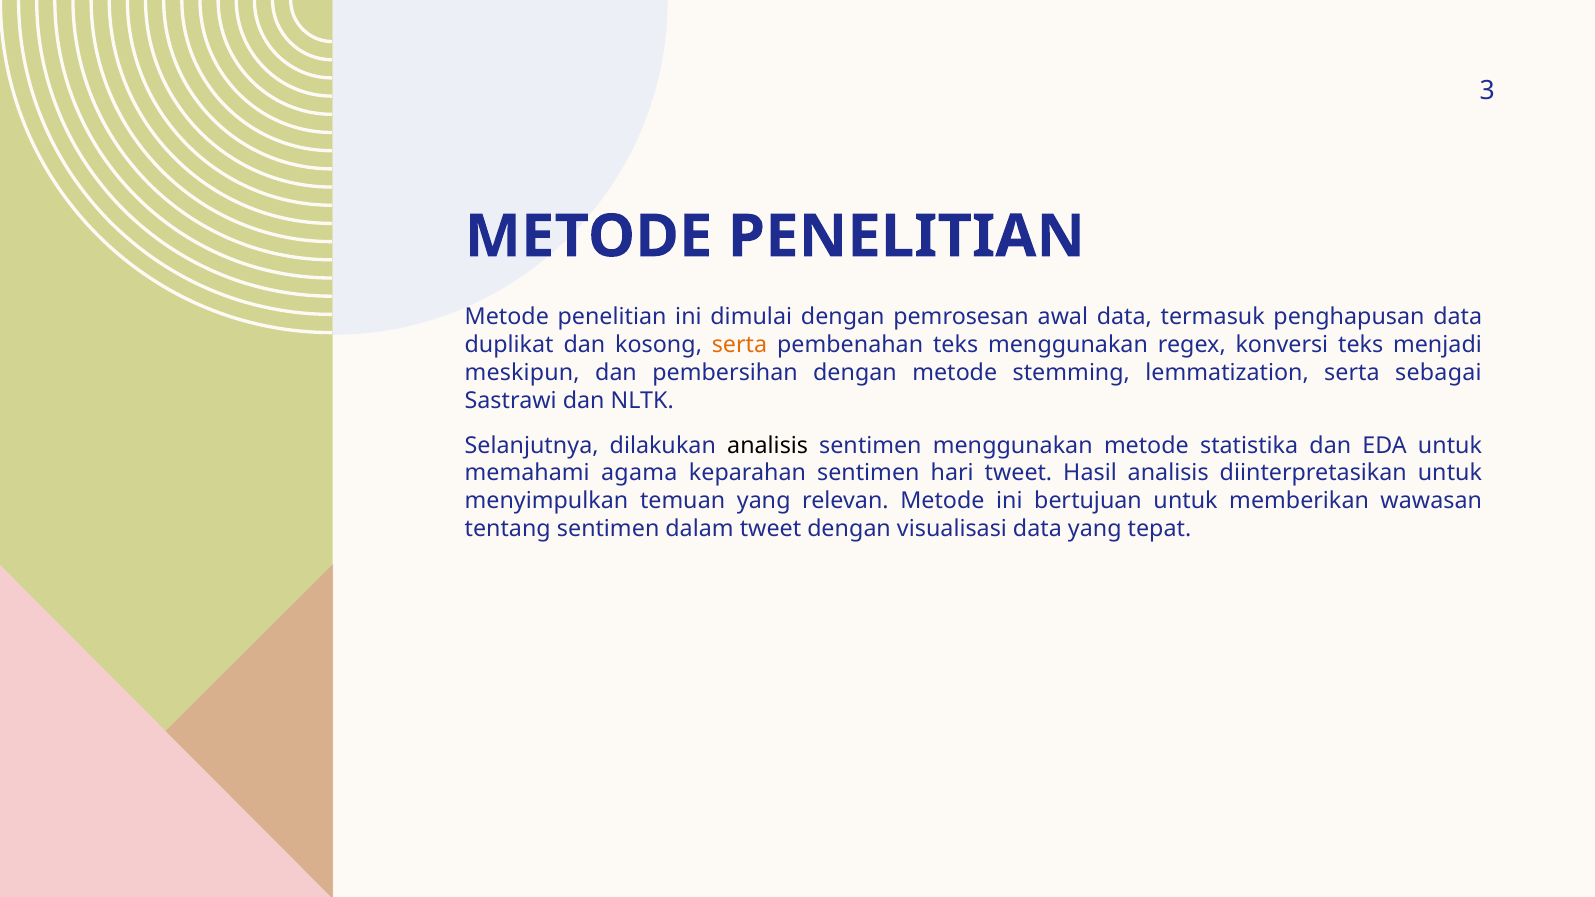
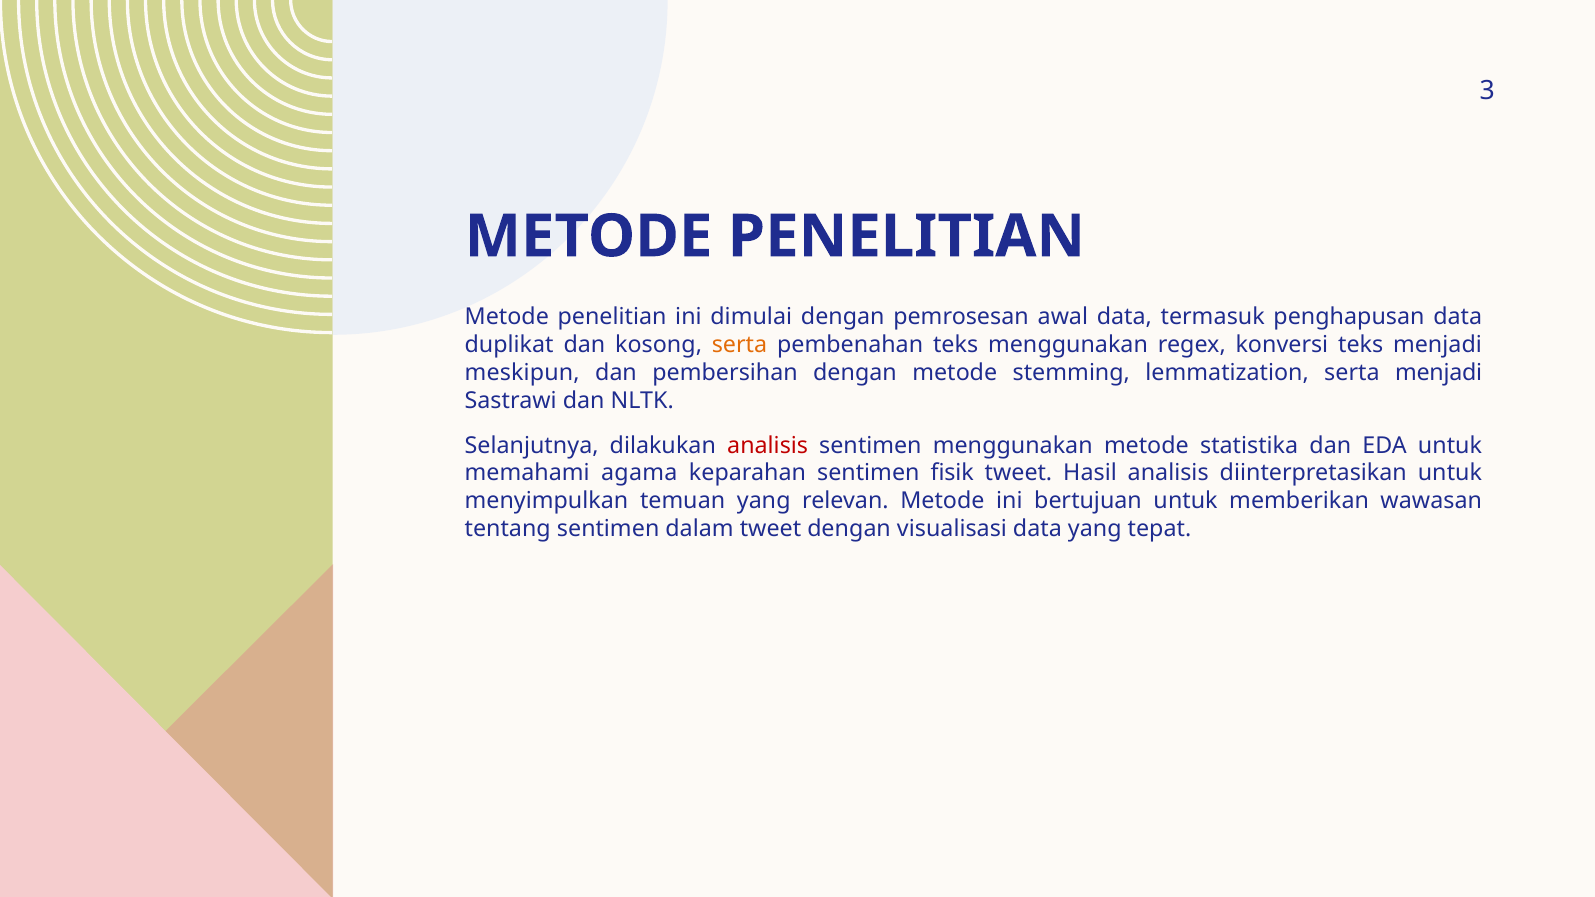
serta sebagai: sebagai -> menjadi
analisis at (768, 445) colour: black -> red
hari: hari -> fisik
